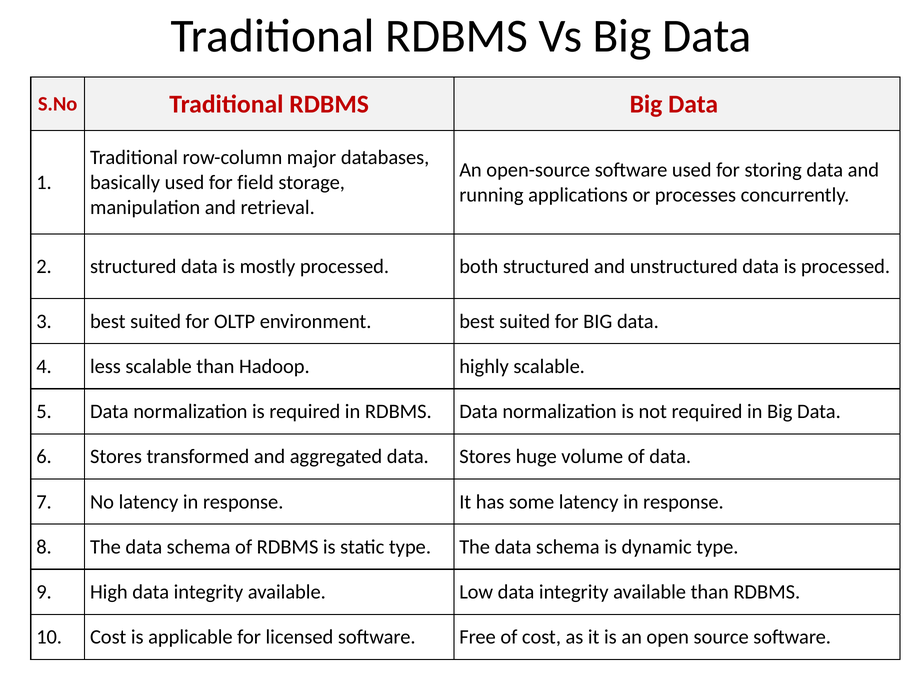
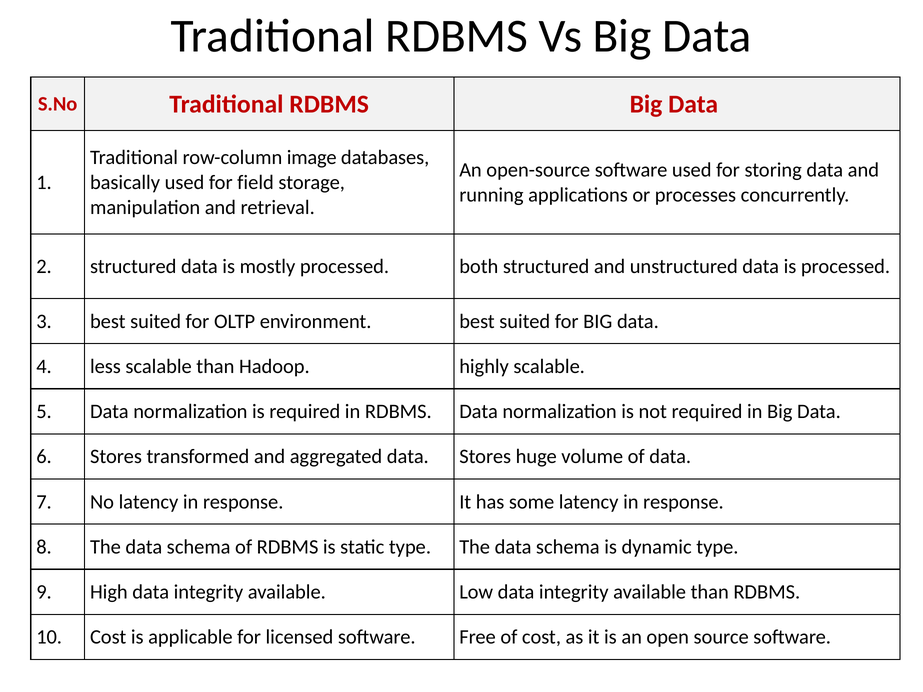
major: major -> image
